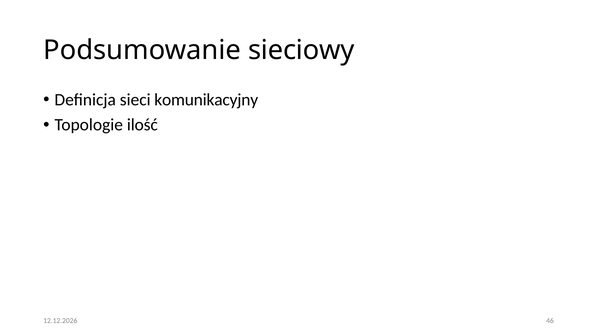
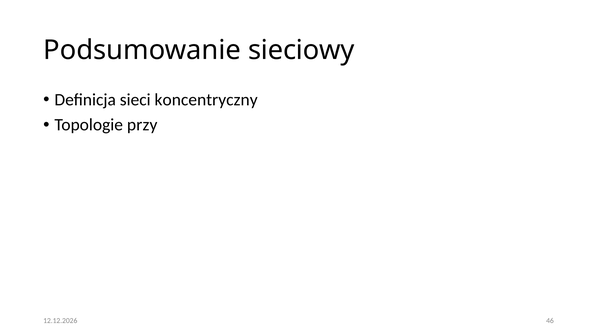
komunikacyjny: komunikacyjny -> koncentryczny
ilość: ilość -> przy
